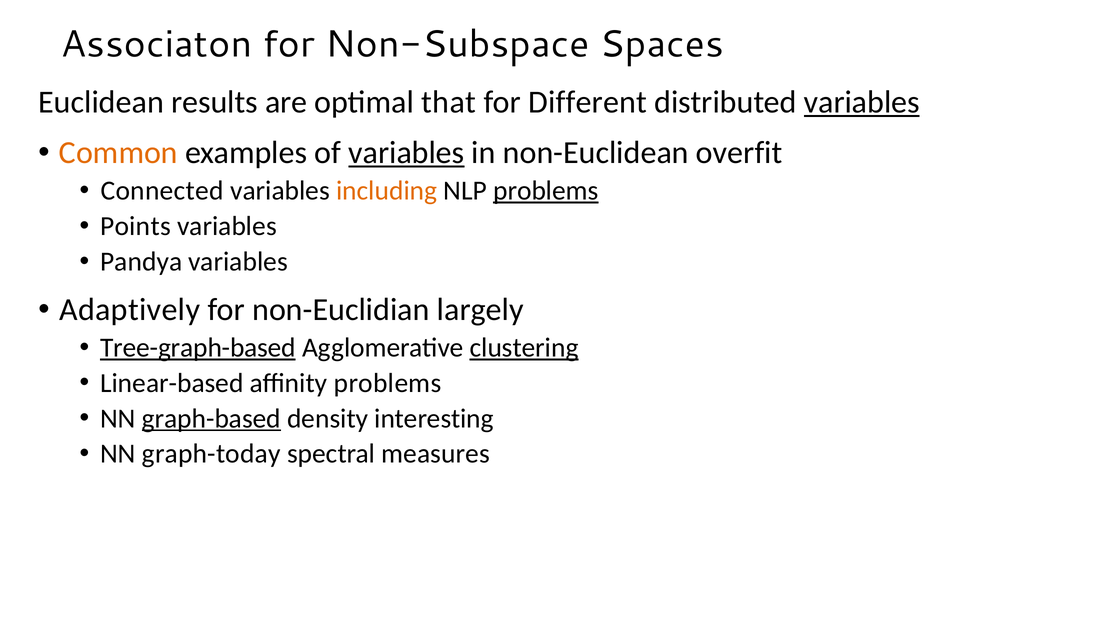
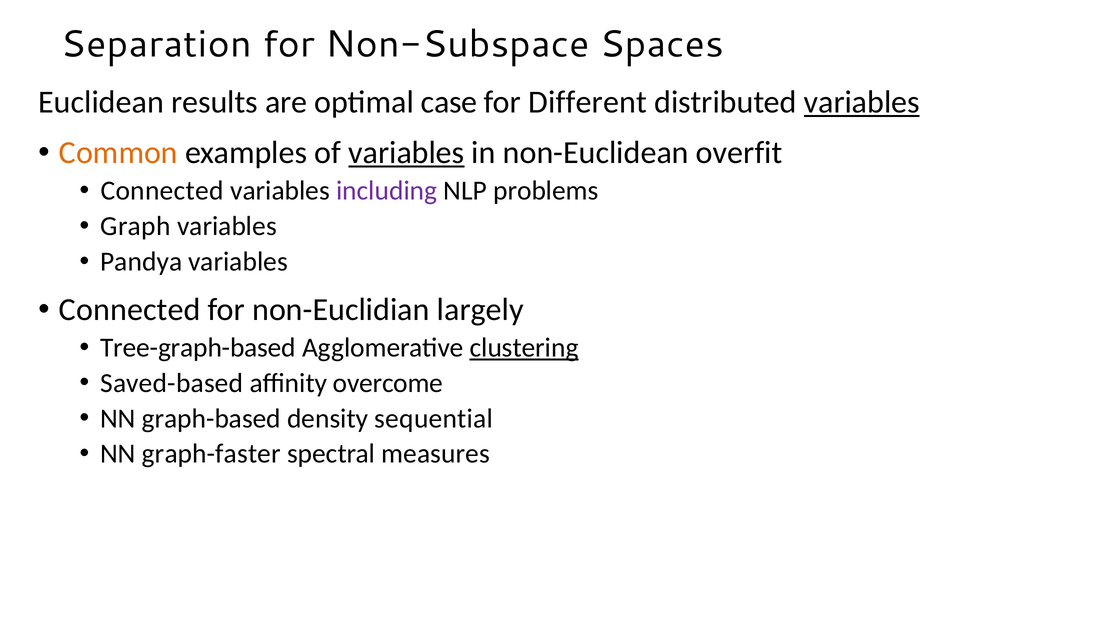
Associaton: Associaton -> Separation
that: that -> case
including colour: orange -> purple
problems at (546, 191) underline: present -> none
Points: Points -> Graph
Adaptively at (130, 310): Adaptively -> Connected
Tree-graph-based underline: present -> none
Linear-based: Linear-based -> Saved-based
affinity problems: problems -> overcome
graph-based underline: present -> none
interesting: interesting -> sequential
graph-today: graph-today -> graph-faster
